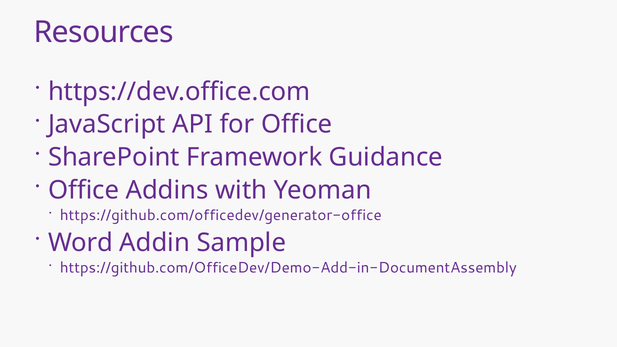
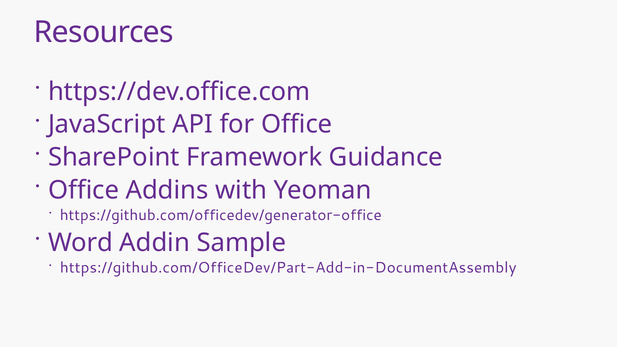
https://github.com/OfficeDev/Demo-Add-in-DocumentAssembly: https://github.com/OfficeDev/Demo-Add-in-DocumentAssembly -> https://github.com/OfficeDev/Part-Add-in-DocumentAssembly
